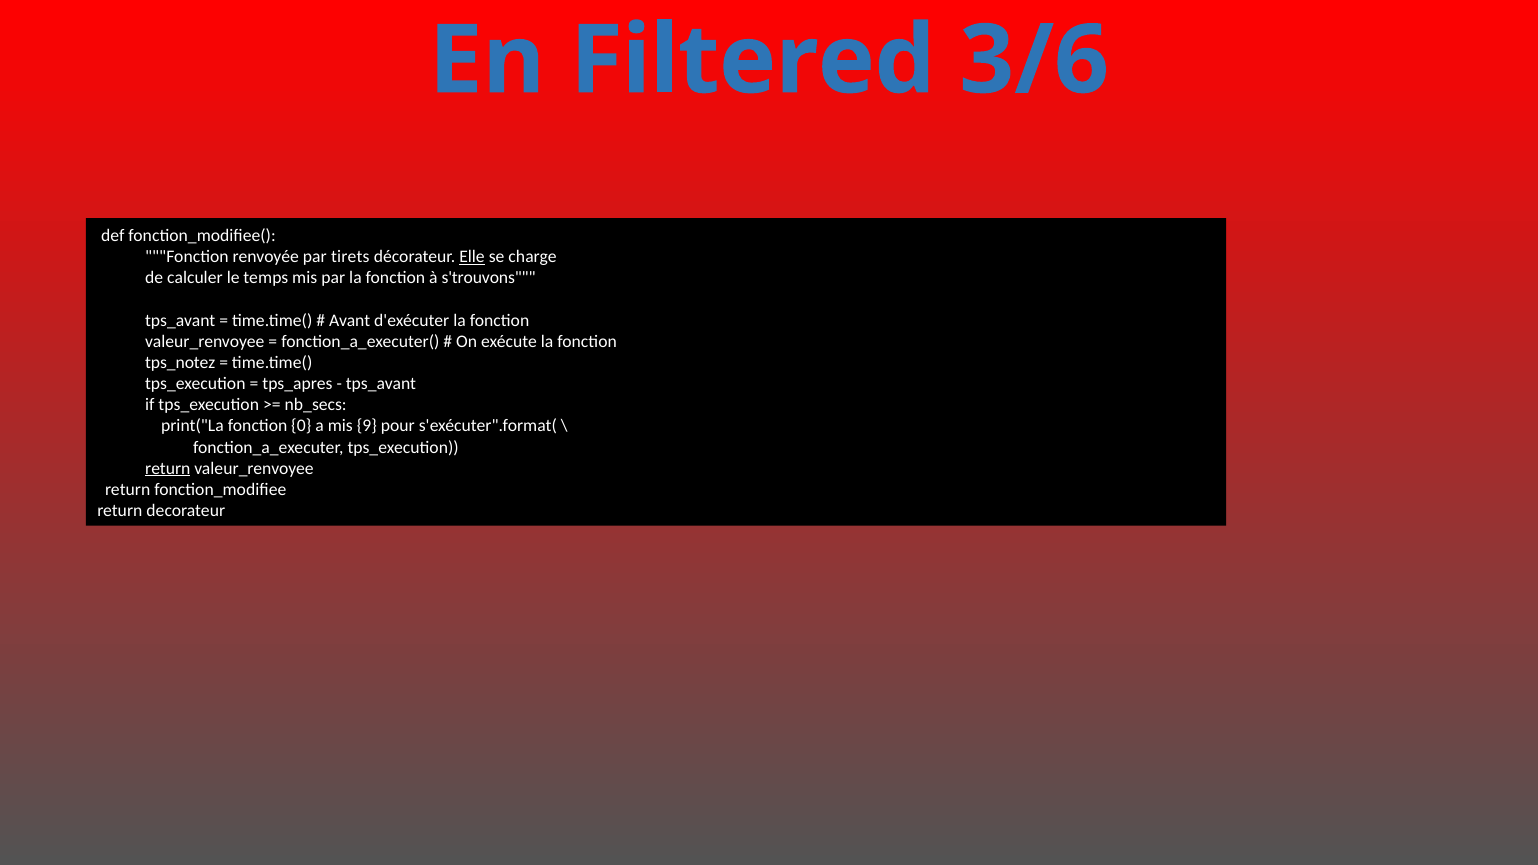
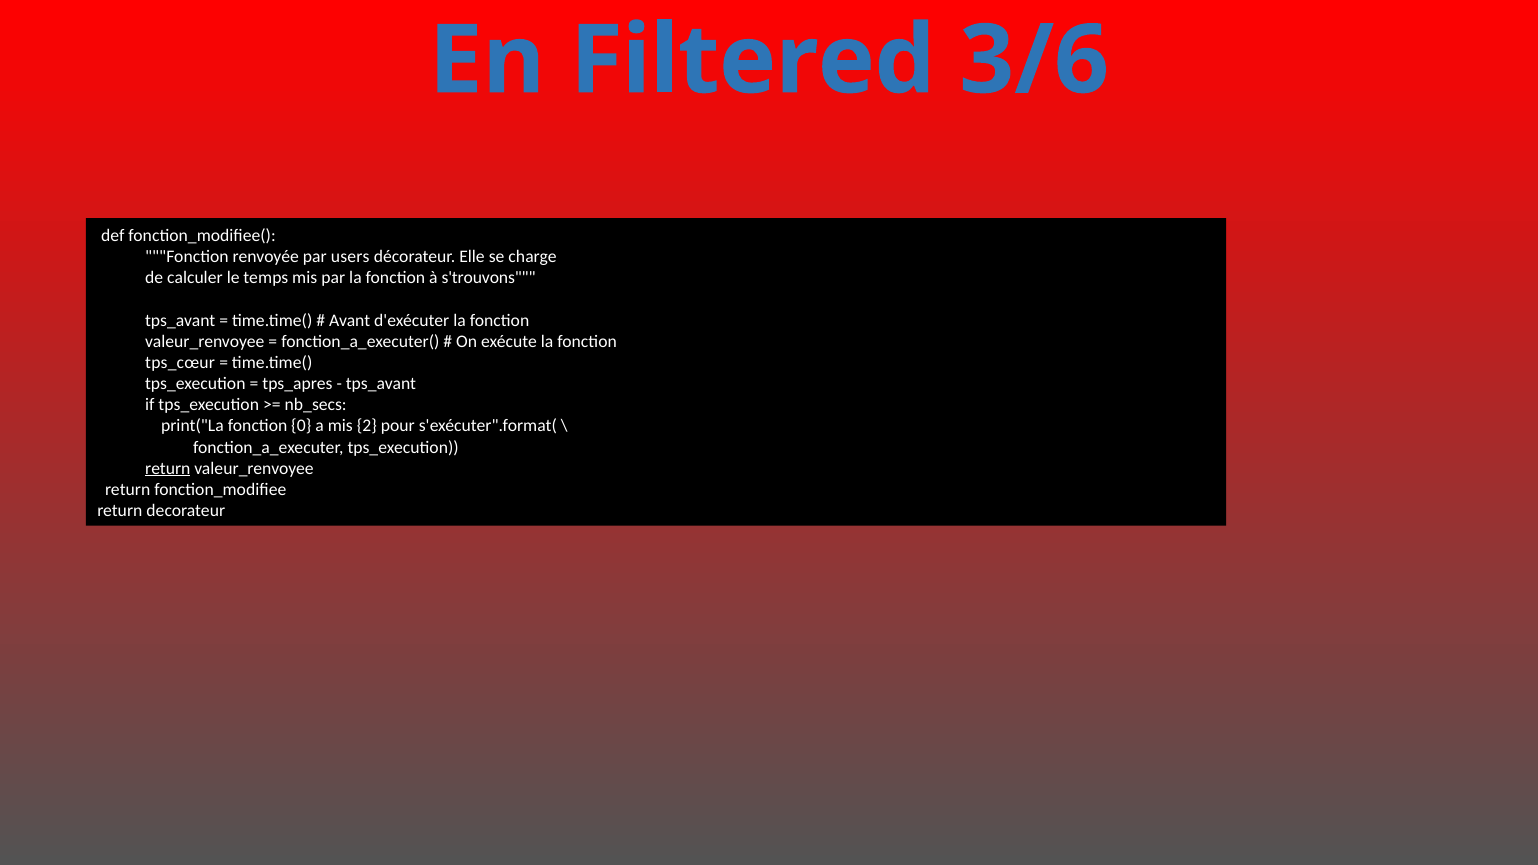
tirets: tirets -> users
Elle underline: present -> none
tps_notez: tps_notez -> tps_cœur
9: 9 -> 2
